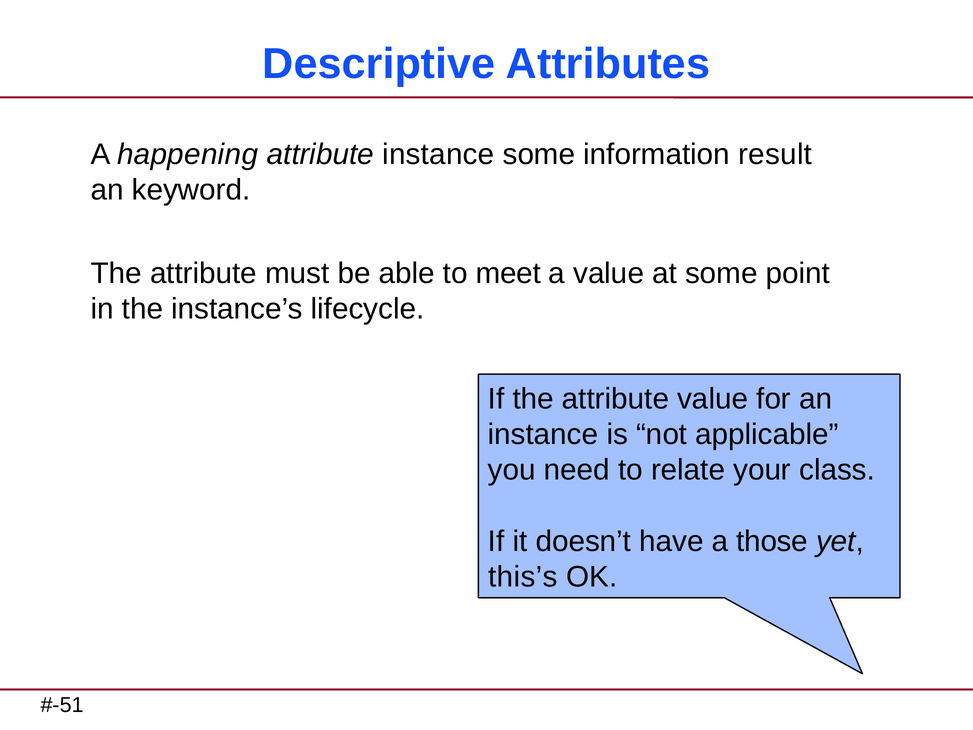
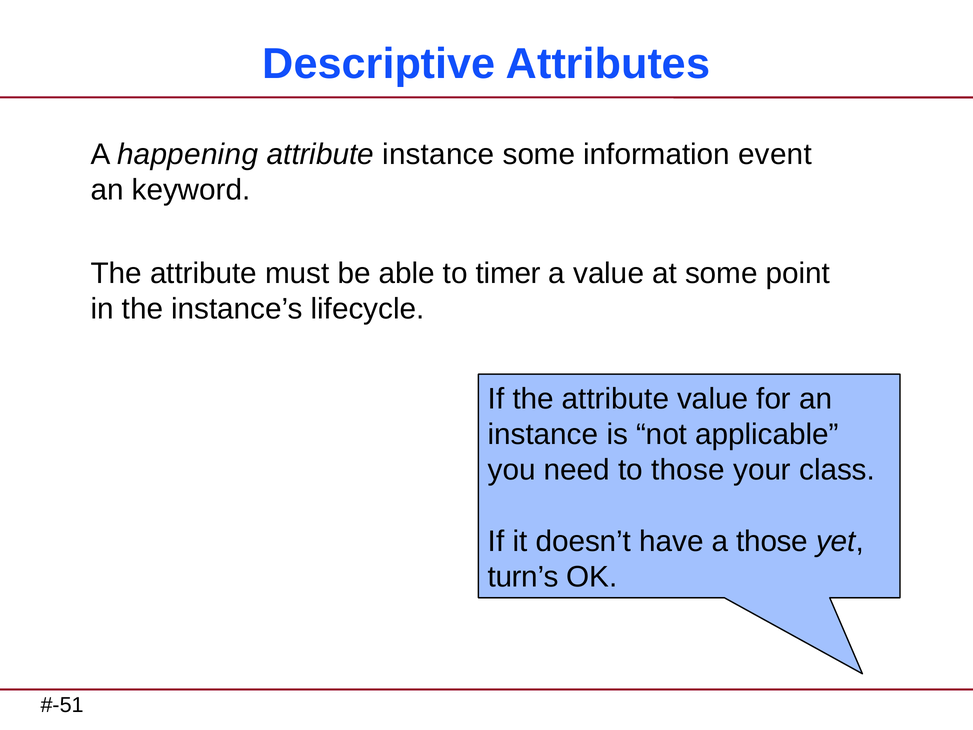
result: result -> event
meet: meet -> timer
to relate: relate -> those
this’s: this’s -> turn’s
